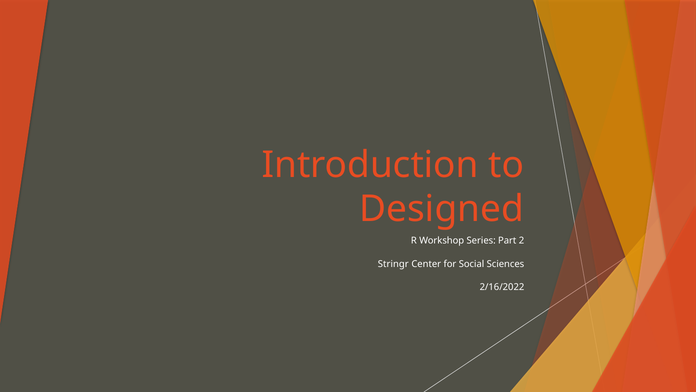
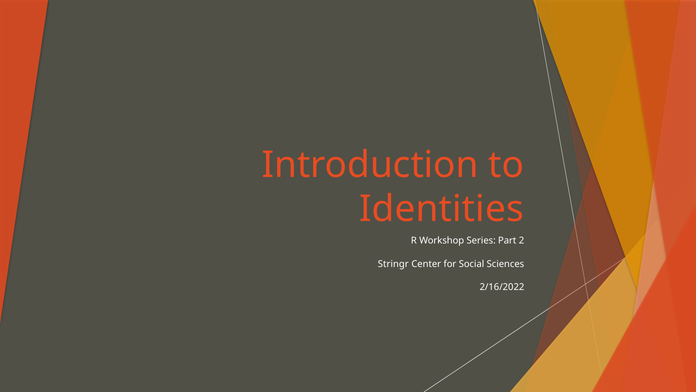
Designed: Designed -> Identities
